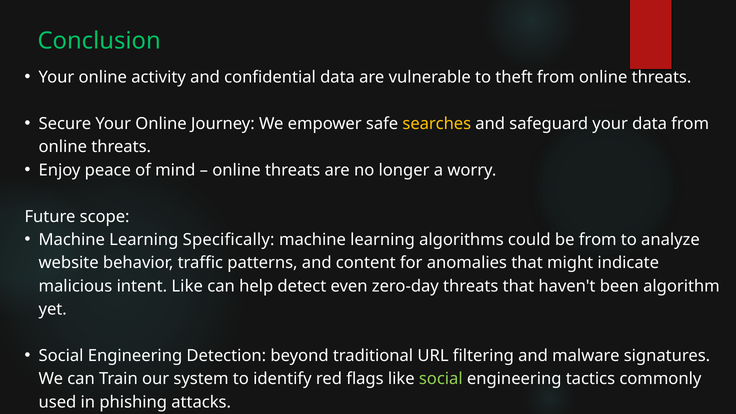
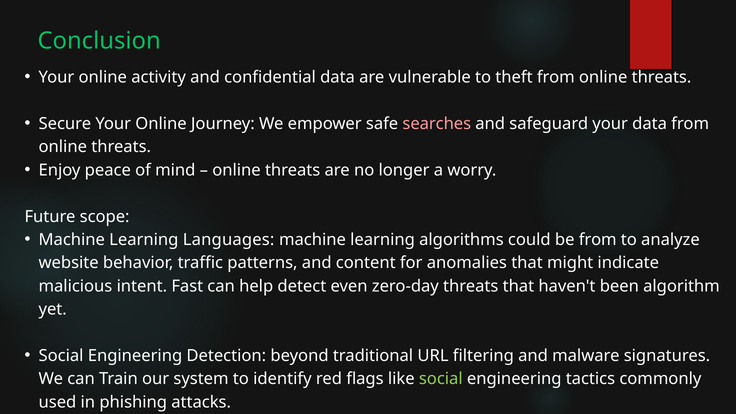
searches colour: yellow -> pink
Specifically: Specifically -> Languages
intent Like: Like -> Fast
